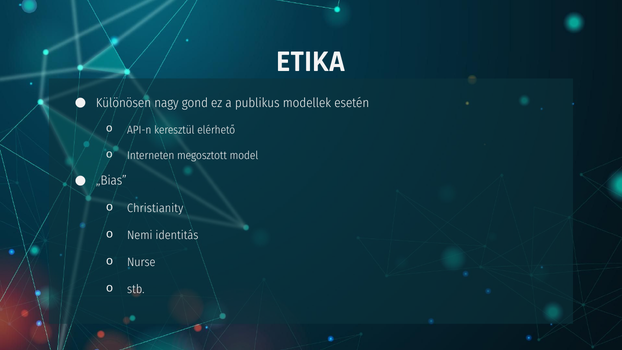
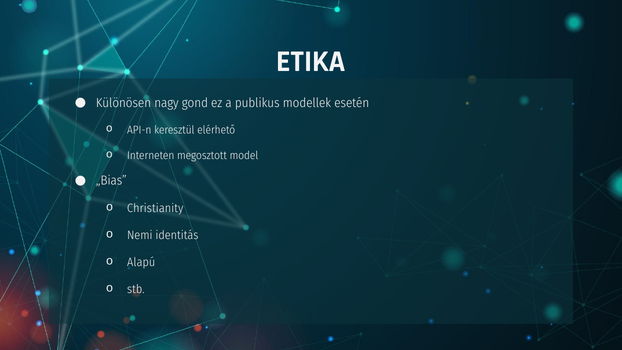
Nurse: Nurse -> Alapú
